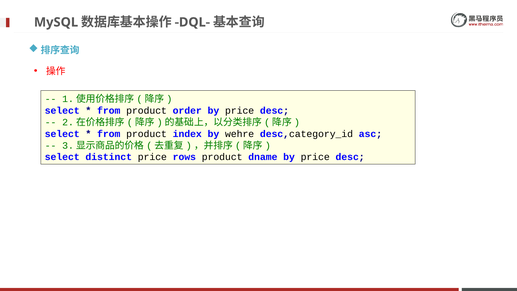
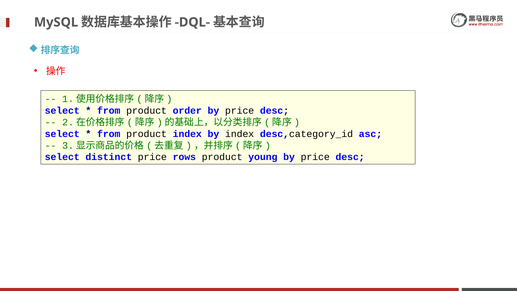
by wehre: wehre -> index
dname: dname -> young
